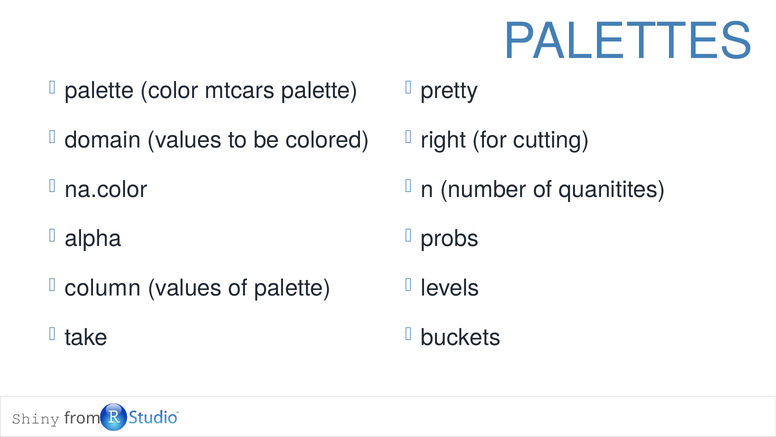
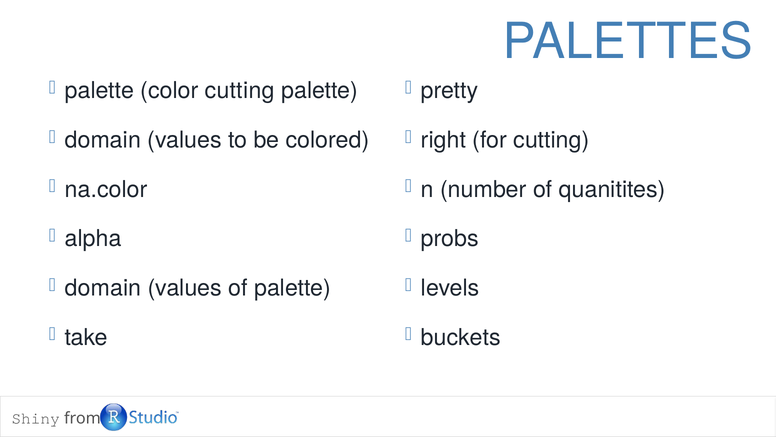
color mtcars: mtcars -> cutting
column at (103, 288): column -> domain
